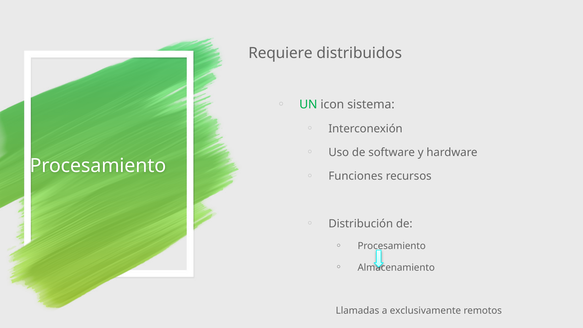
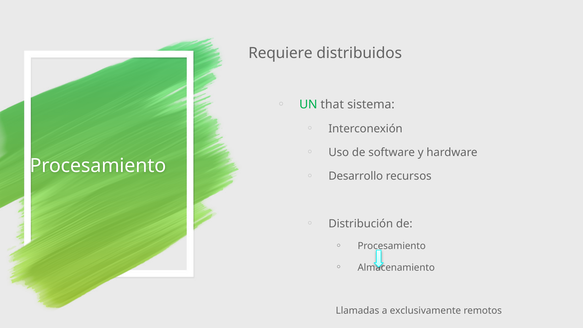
icon: icon -> that
Funciones: Funciones -> Desarrollo
